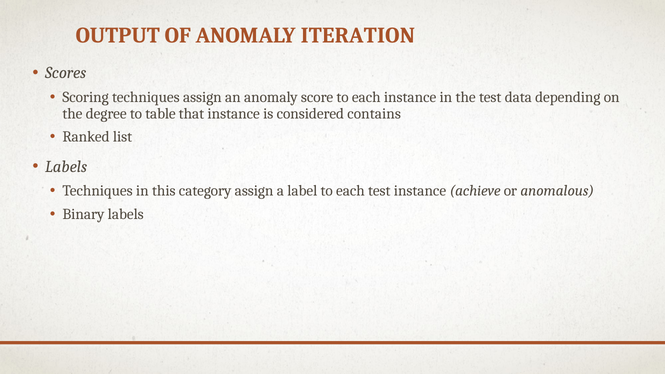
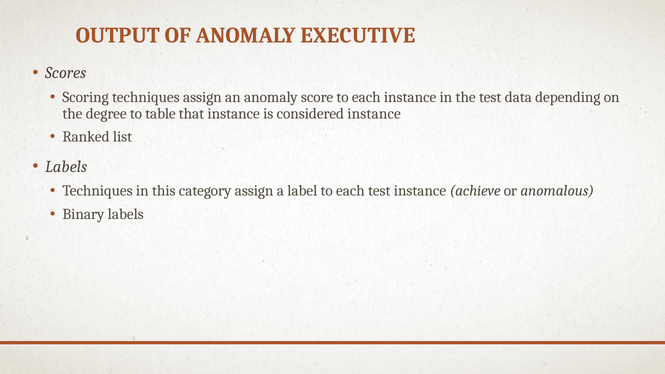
ITERATION: ITERATION -> EXECUTIVE
considered contains: contains -> instance
